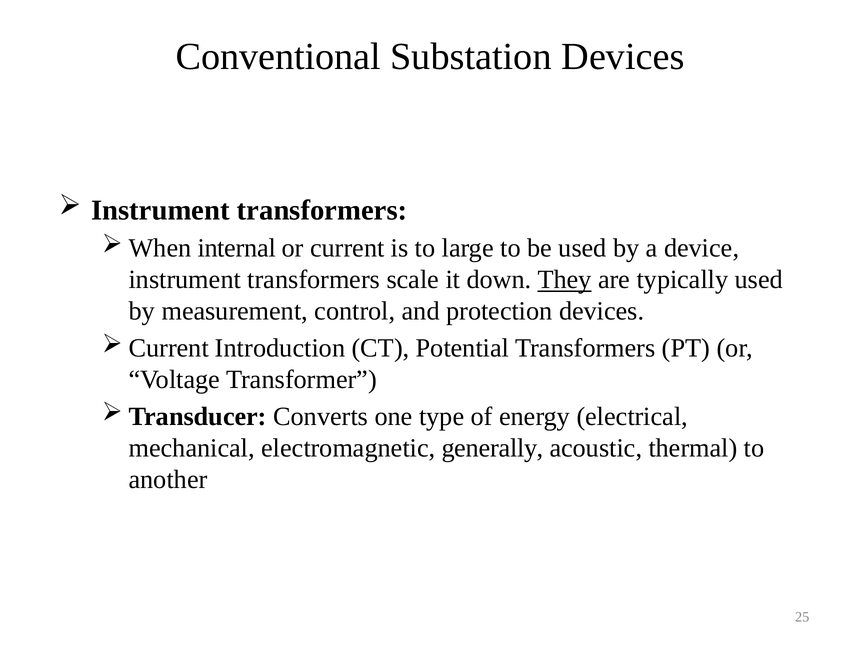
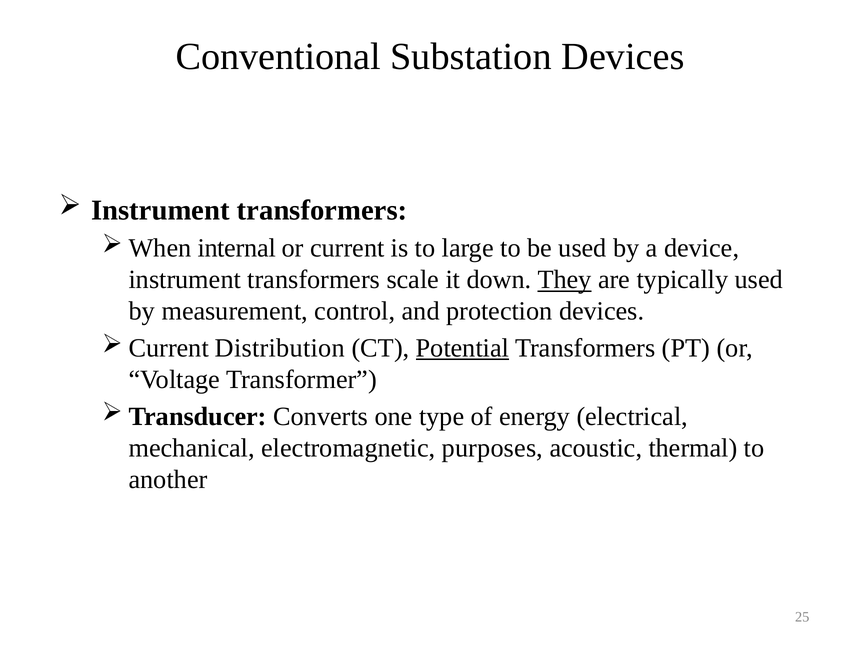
Introduction: Introduction -> Distribution
Potential underline: none -> present
generally: generally -> purposes
